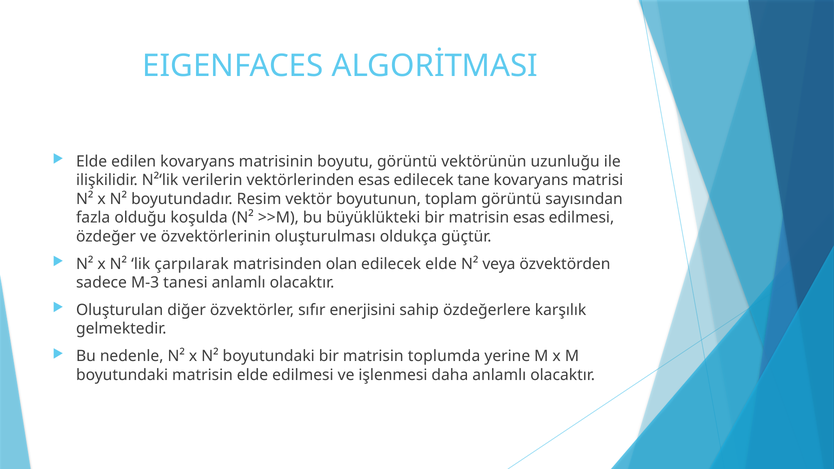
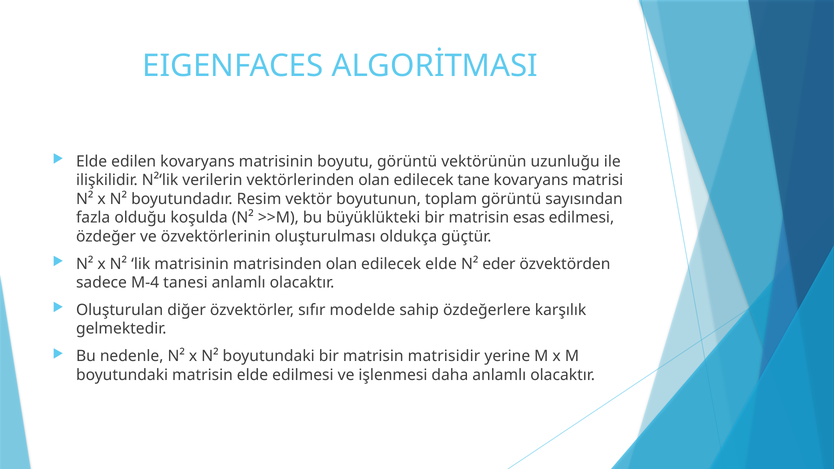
vektörlerinden esas: esas -> olan
lik çarpılarak: çarpılarak -> matrisinin
veya: veya -> eder
M-3: M-3 -> M-4
enerjisini: enerjisini -> modelde
toplumda: toplumda -> matrisidir
